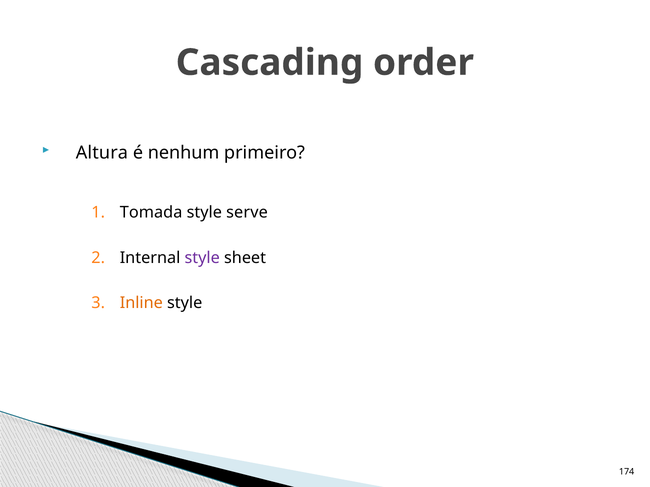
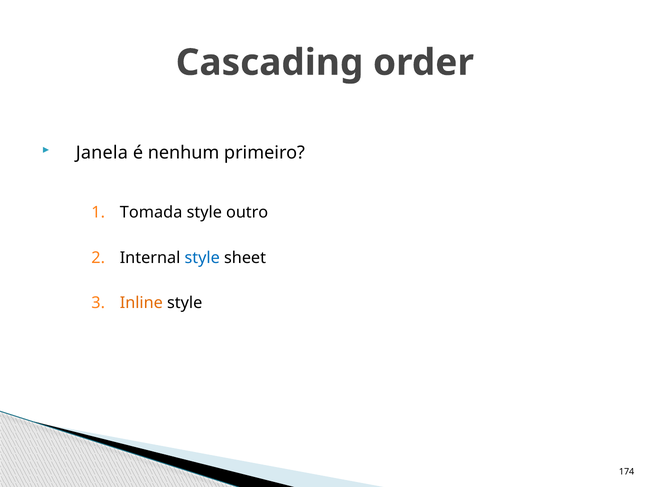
Altura: Altura -> Janela
serve: serve -> outro
style at (202, 258) colour: purple -> blue
